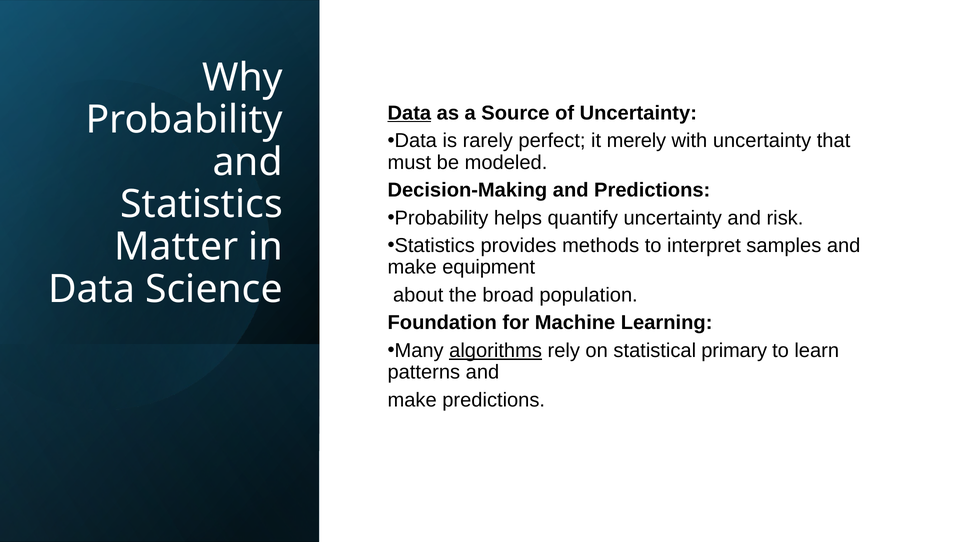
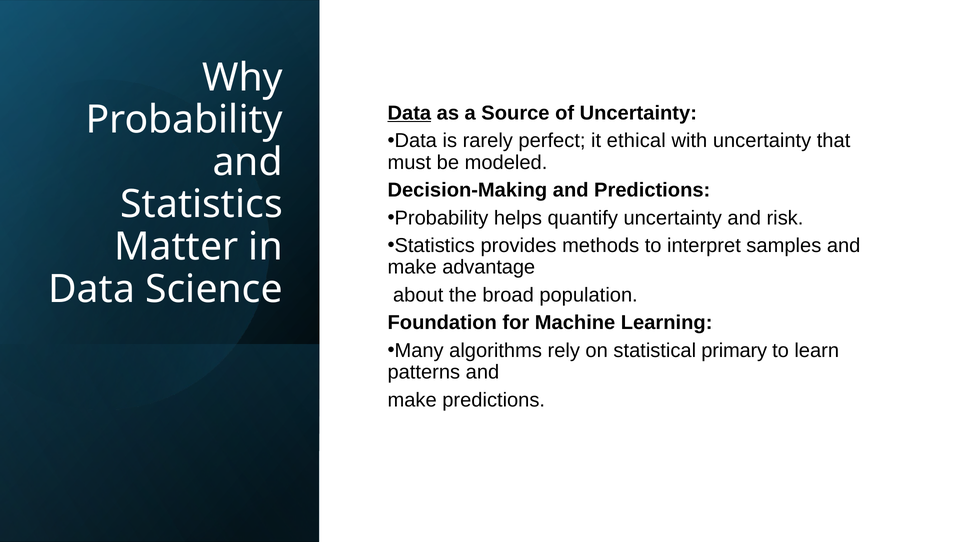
merely: merely -> ethical
equipment: equipment -> advantage
algorithms underline: present -> none
